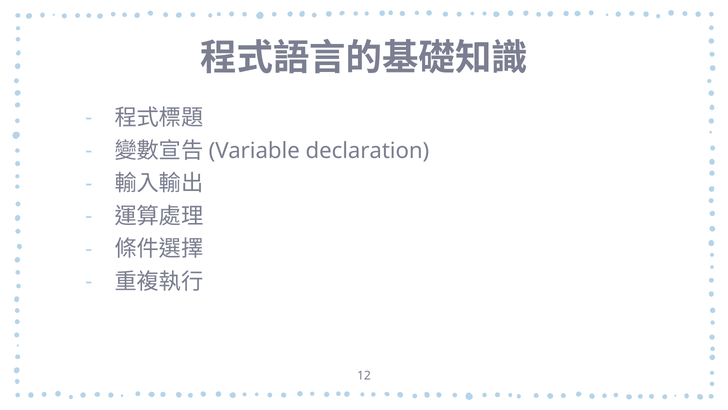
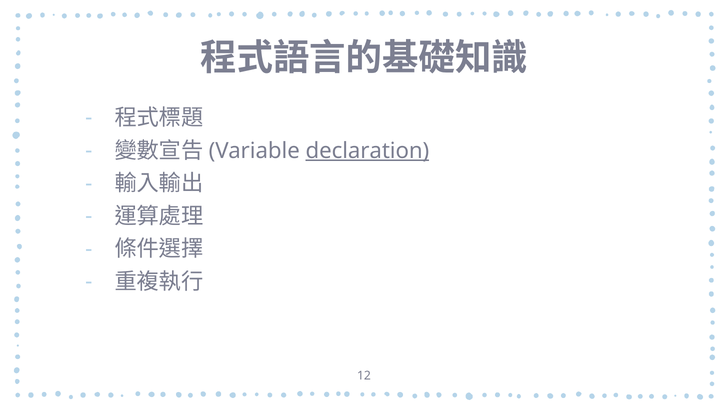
declaration underline: none -> present
